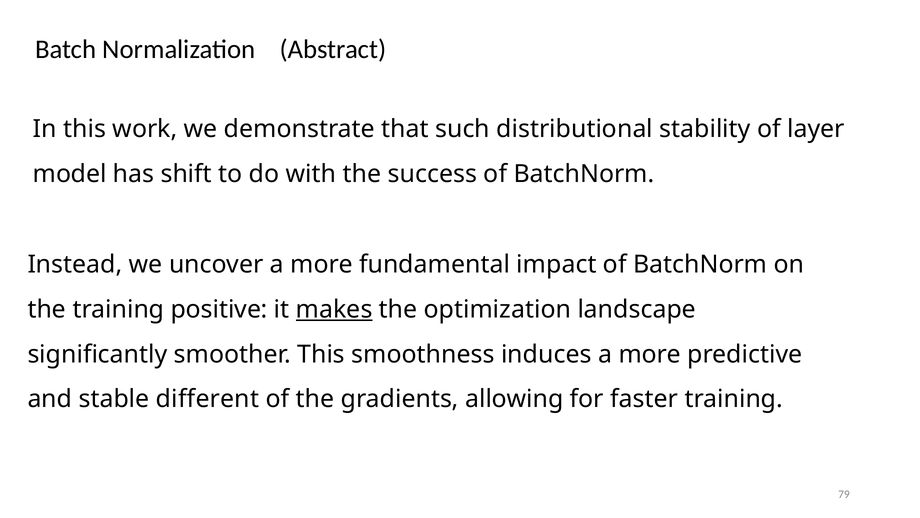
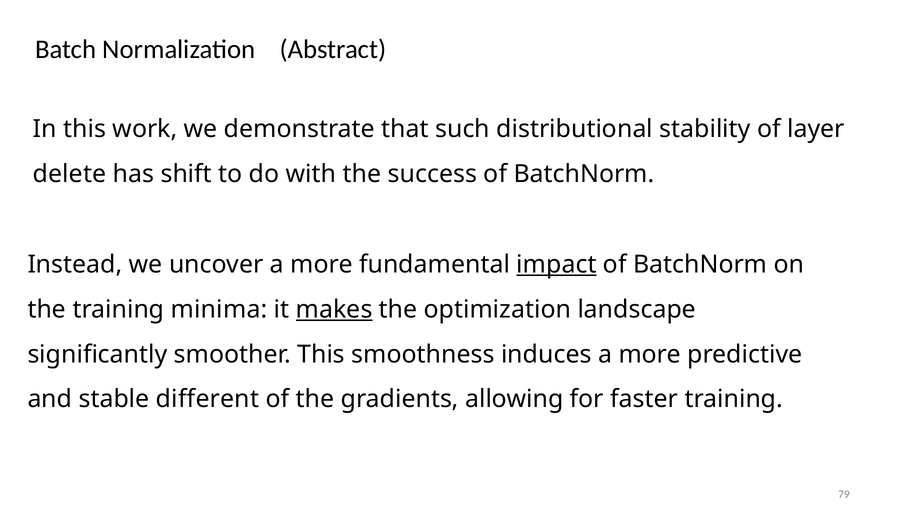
model: model -> delete
impact underline: none -> present
positive: positive -> minima
